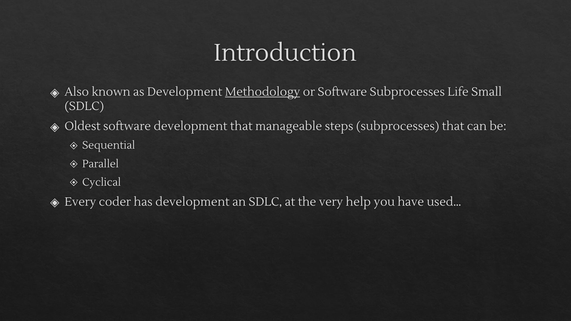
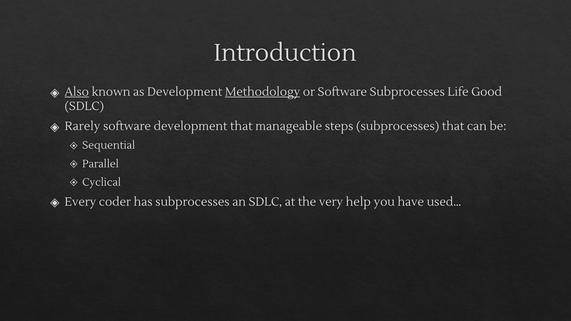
Also underline: none -> present
Small: Small -> Good
Oldest: Oldest -> Rarely
has development: development -> subprocesses
